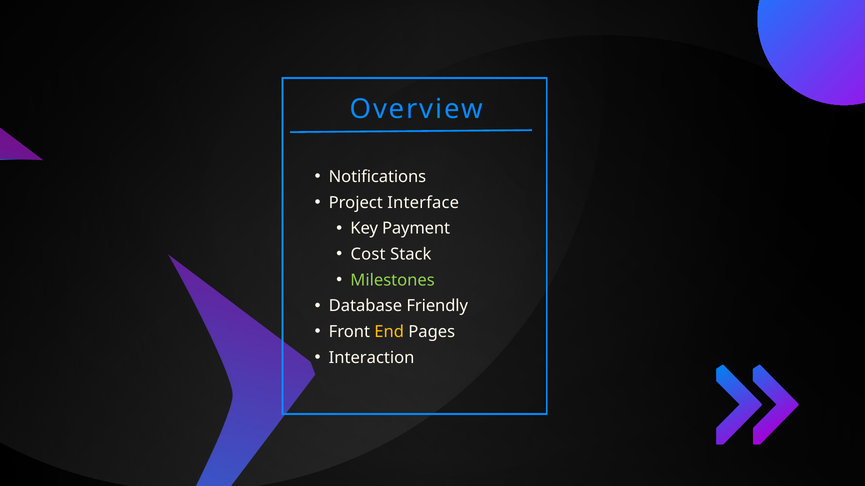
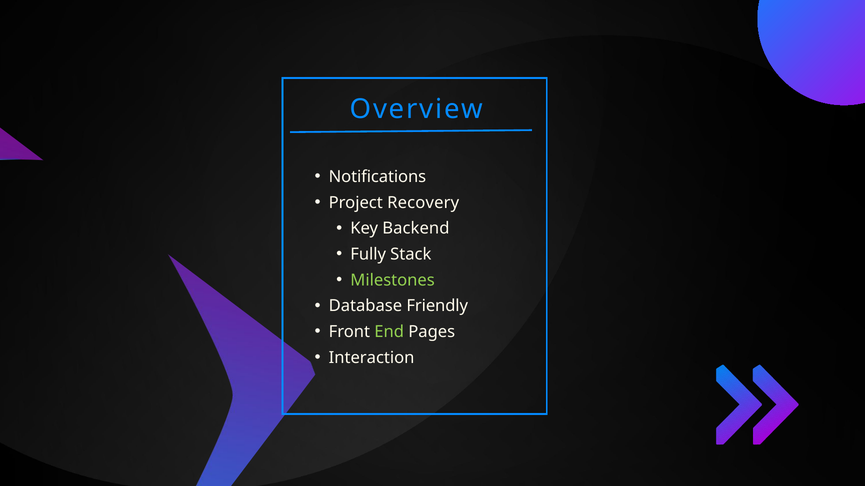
Interface: Interface -> Recovery
Payment: Payment -> Backend
Cost: Cost -> Fully
End colour: yellow -> light green
